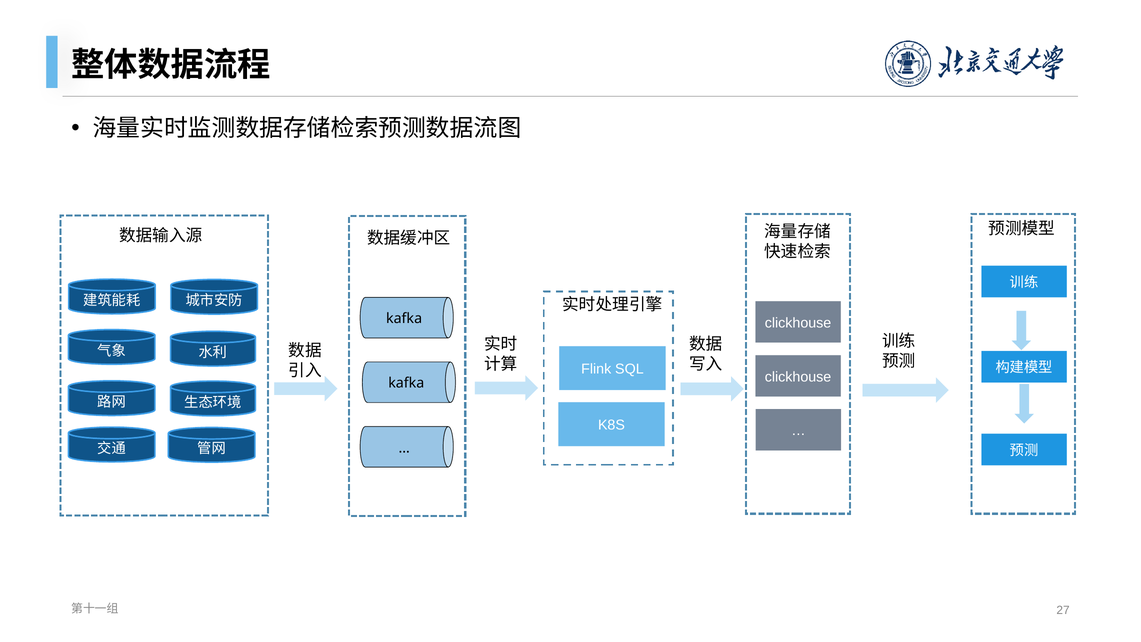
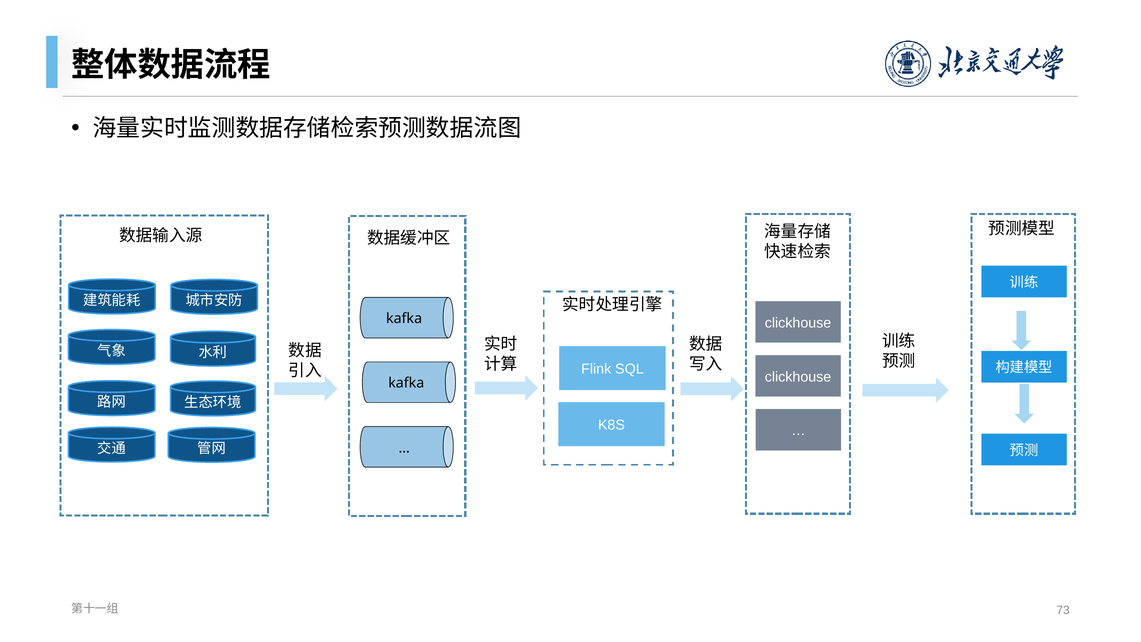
27: 27 -> 73
